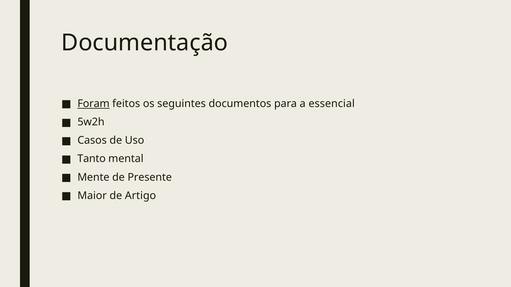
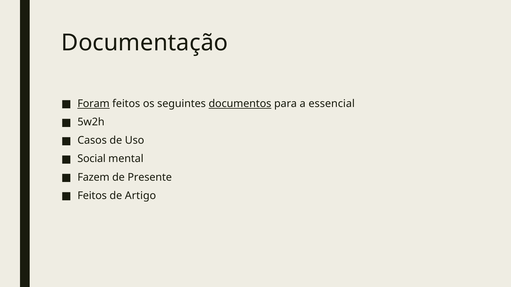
documentos underline: none -> present
Tanto: Tanto -> Social
Mente: Mente -> Fazem
Maior at (92, 196): Maior -> Feitos
